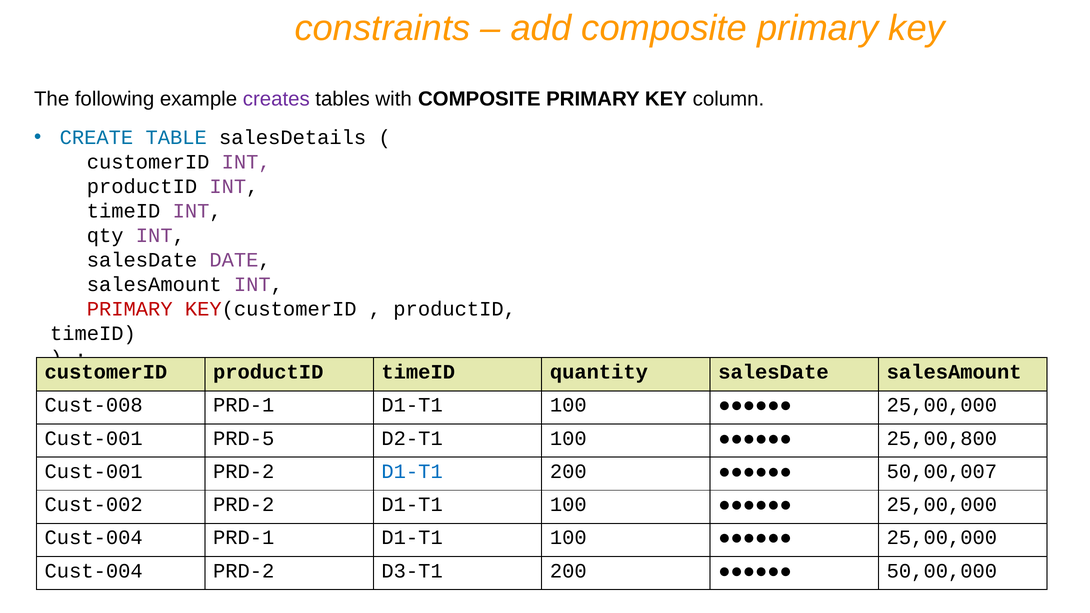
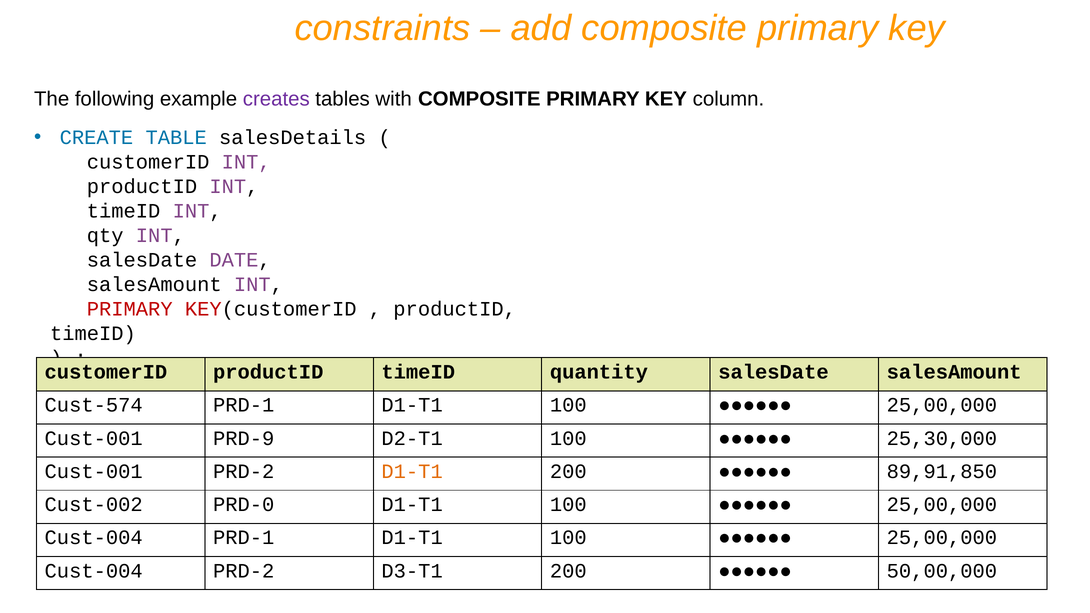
Cust-008: Cust-008 -> Cust-574
PRD-5: PRD-5 -> PRD-9
25,00,800: 25,00,800 -> 25,30,000
D1-T1 at (412, 472) colour: blue -> orange
50,00,007: 50,00,007 -> 89,91,850
Cust-002 PRD-2: PRD-2 -> PRD-0
